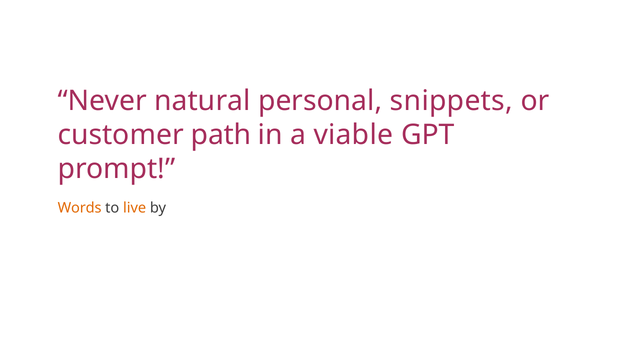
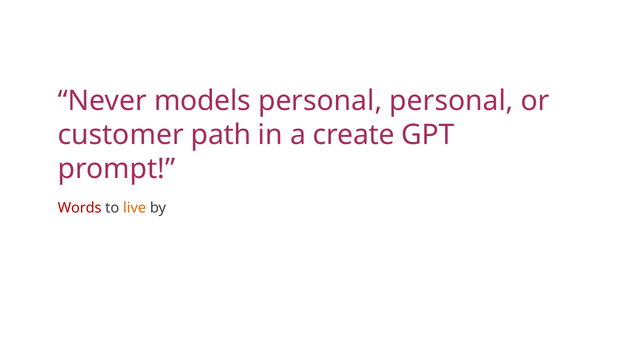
natural: natural -> models
personal snippets: snippets -> personal
viable: viable -> create
Words colour: orange -> red
